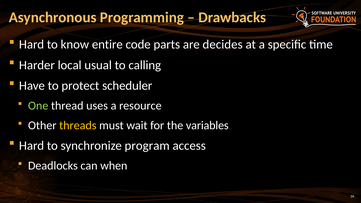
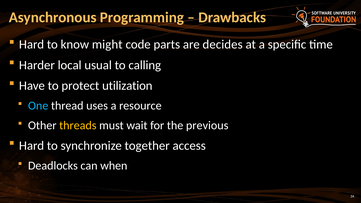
entire: entire -> might
scheduler: scheduler -> utilization
One colour: light green -> light blue
variables: variables -> previous
program: program -> together
